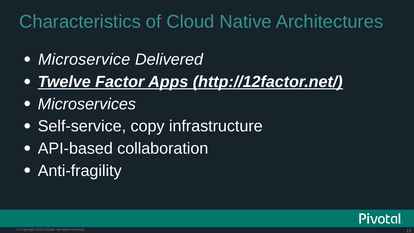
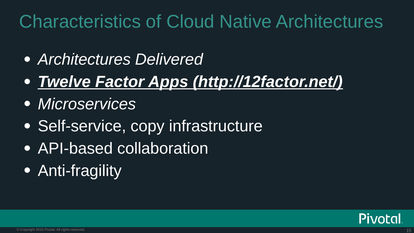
Microservice at (84, 60): Microservice -> Architectures
